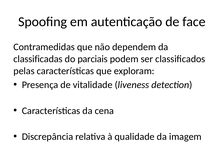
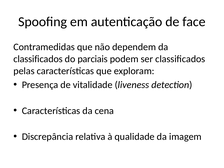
classificadas at (38, 59): classificadas -> classificados
